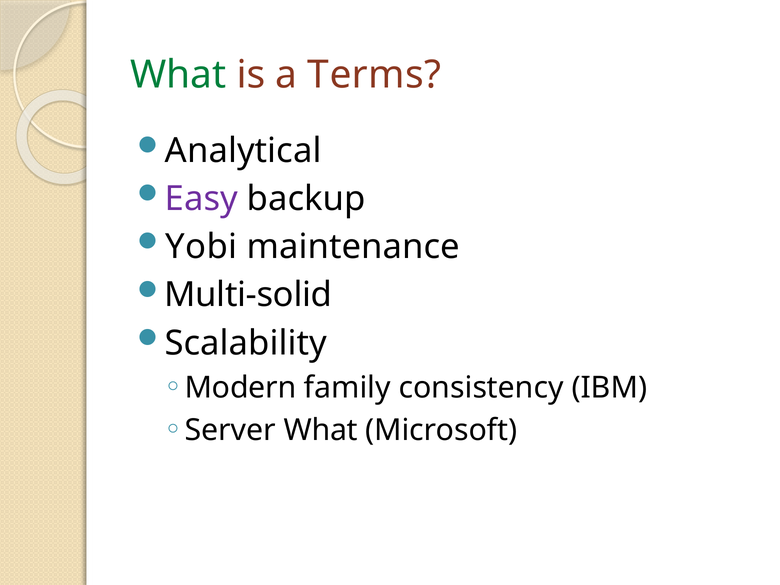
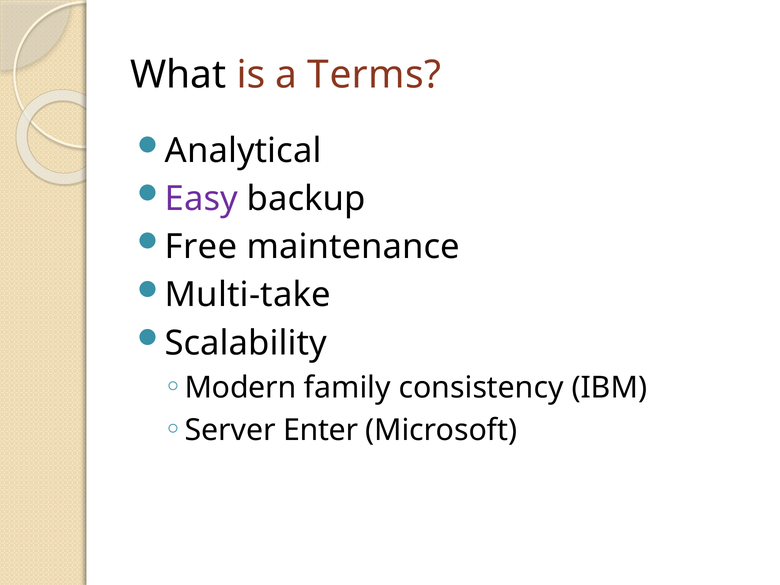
What at (178, 75) colour: green -> black
Yobi: Yobi -> Free
Multi-solid: Multi-solid -> Multi-take
Server What: What -> Enter
